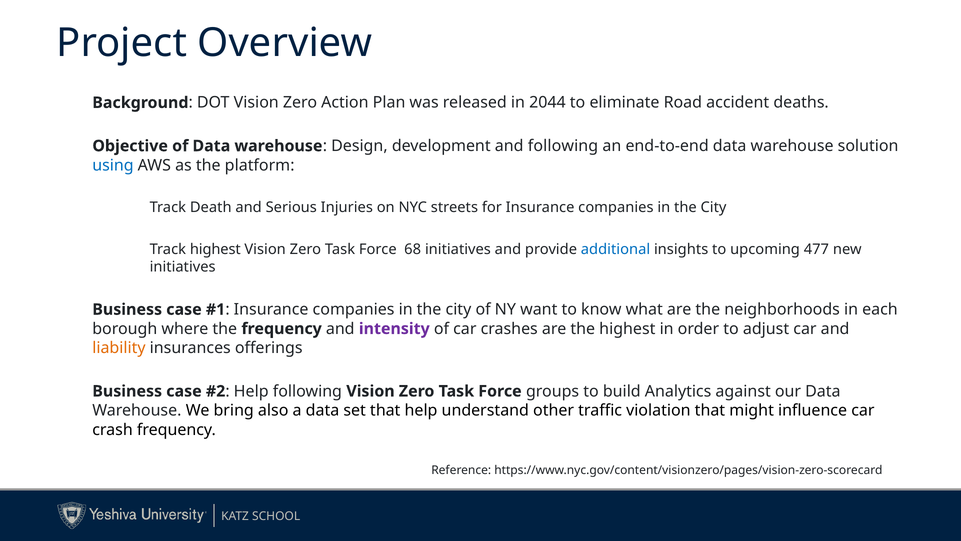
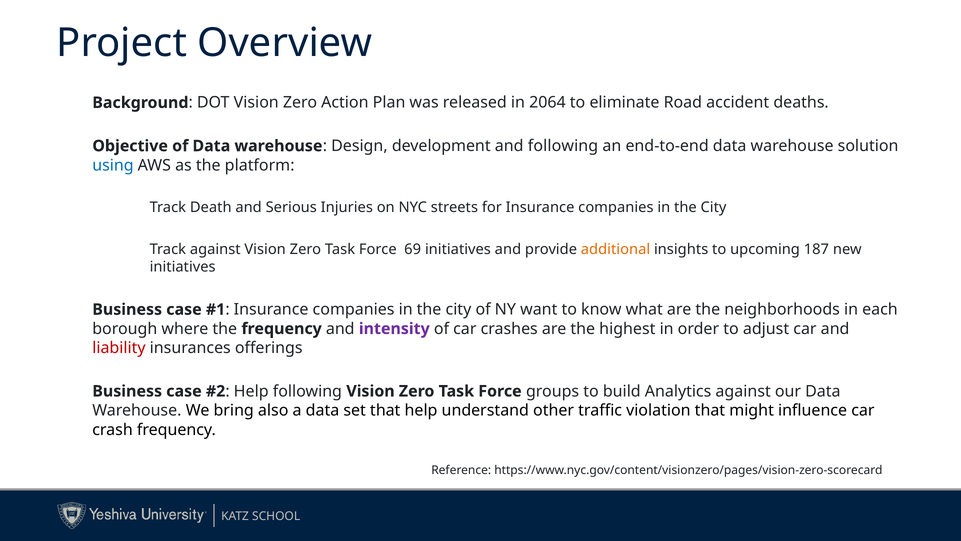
2044: 2044 -> 2064
Track highest: highest -> against
68: 68 -> 69
additional colour: blue -> orange
477: 477 -> 187
liability colour: orange -> red
